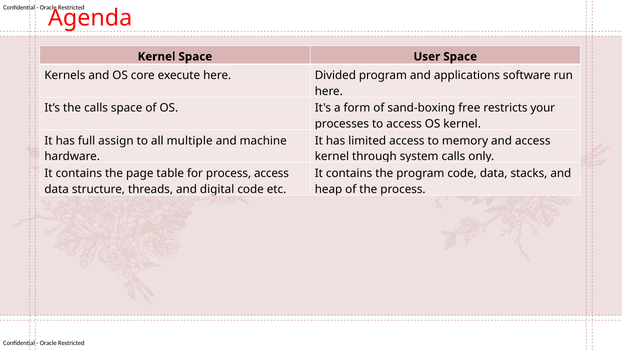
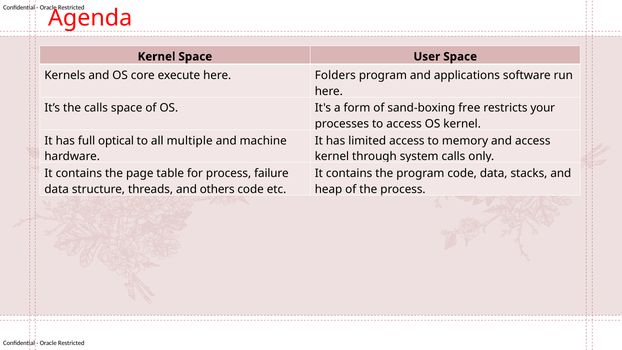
Divided: Divided -> Folders
assign: assign -> optical
process access: access -> failure
digital: digital -> others
